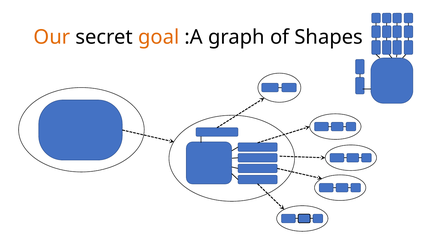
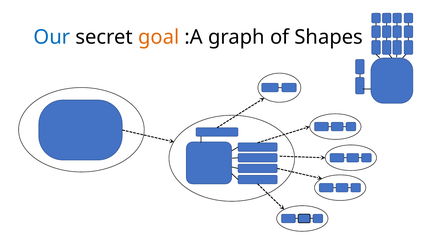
Our colour: orange -> blue
